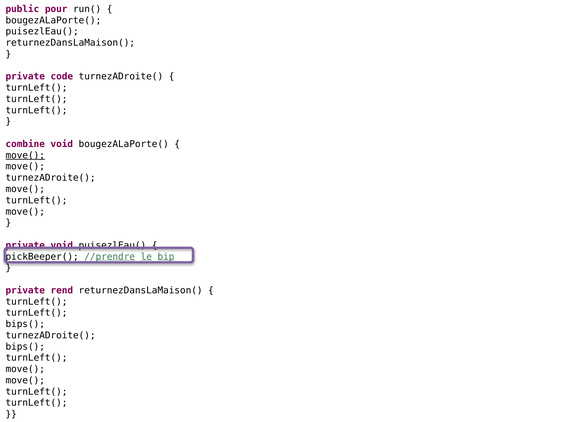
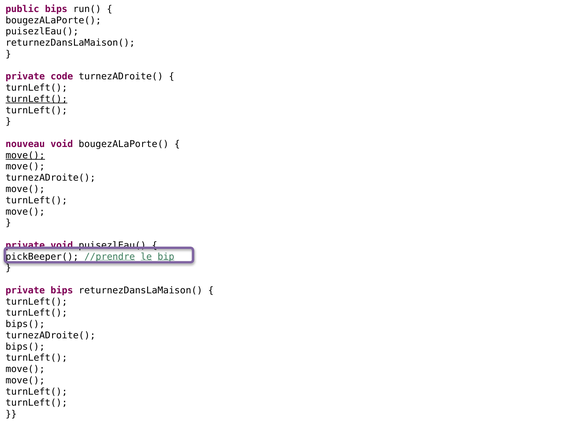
public pour: pour -> bips
turnLeft( at (36, 99) underline: none -> present
combine: combine -> nouveau
private rend: rend -> bips
